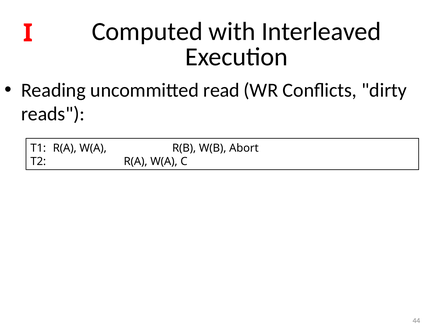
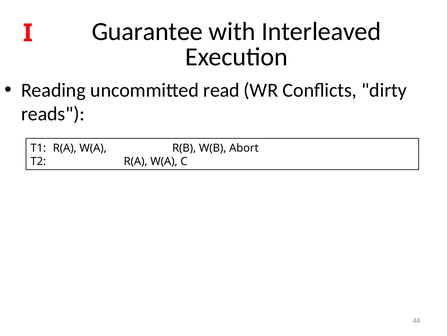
Computed: Computed -> Guarantee
